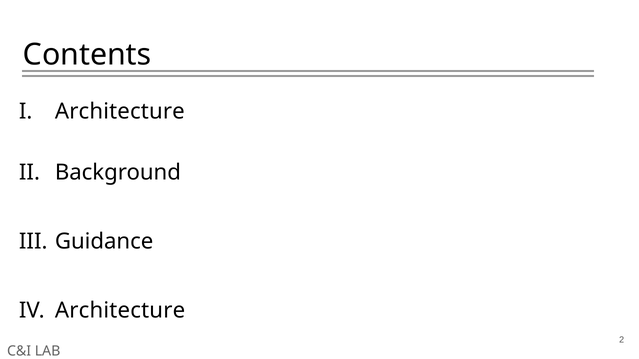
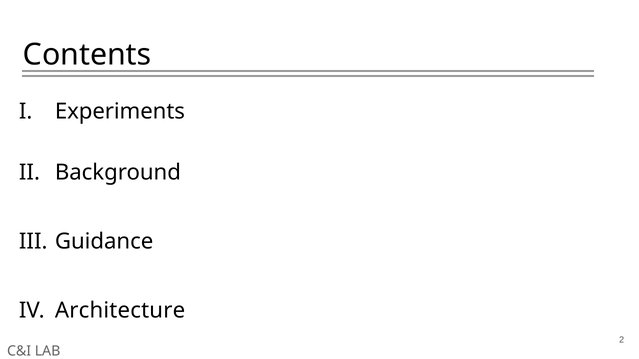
Architecture at (120, 111): Architecture -> Experiments
